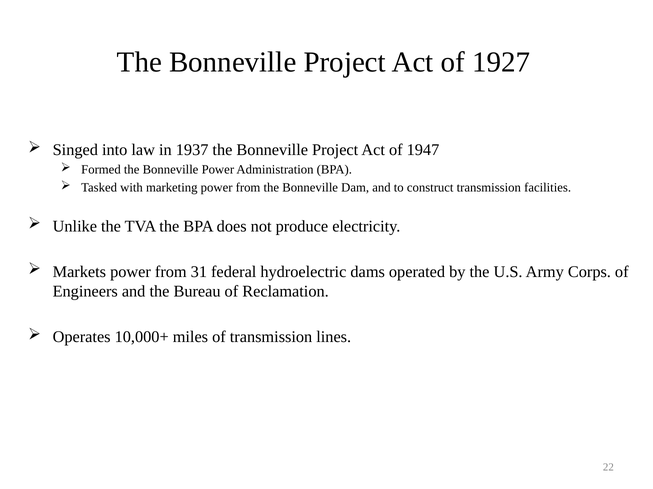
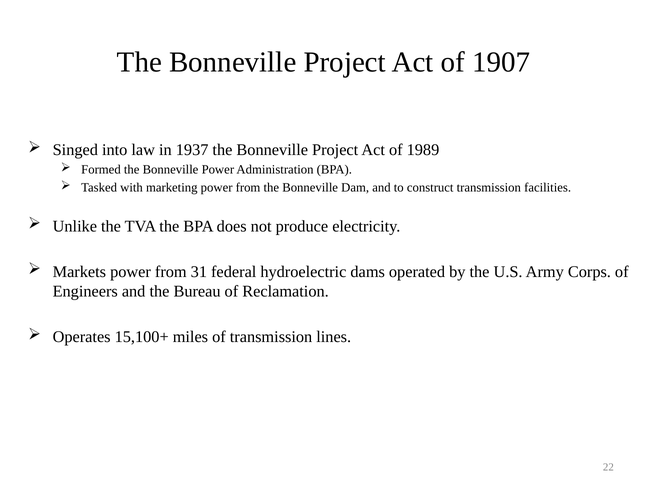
1927: 1927 -> 1907
1947: 1947 -> 1989
10,000+: 10,000+ -> 15,100+
